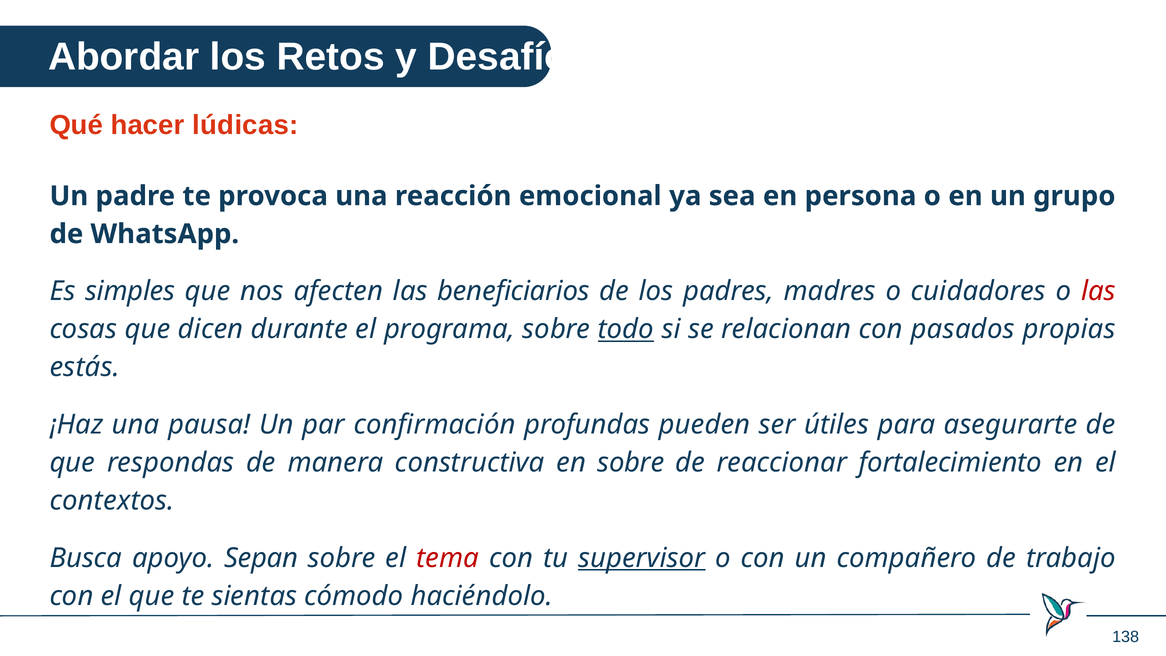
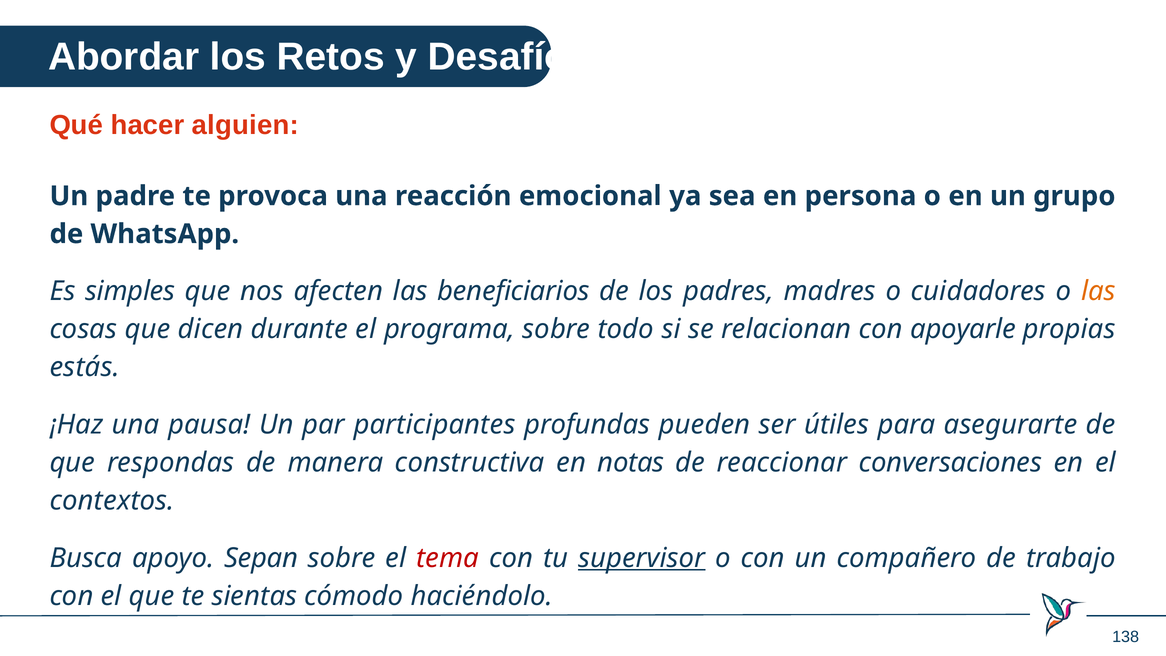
lúdicas: lúdicas -> alguien
las at (1098, 291) colour: red -> orange
todo underline: present -> none
pasados: pasados -> apoyarle
confirmación: confirmación -> participantes
en sobre: sobre -> notas
fortalecimiento: fortalecimiento -> conversaciones
